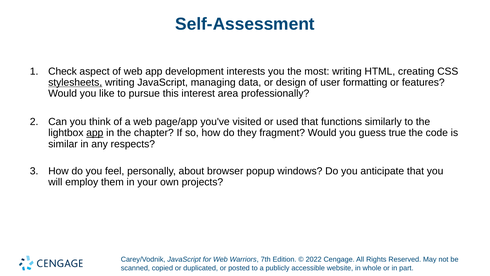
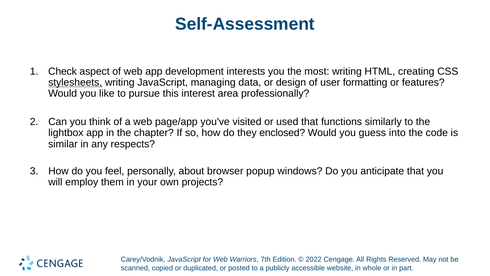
app at (95, 133) underline: present -> none
fragment: fragment -> enclosed
true: true -> into
